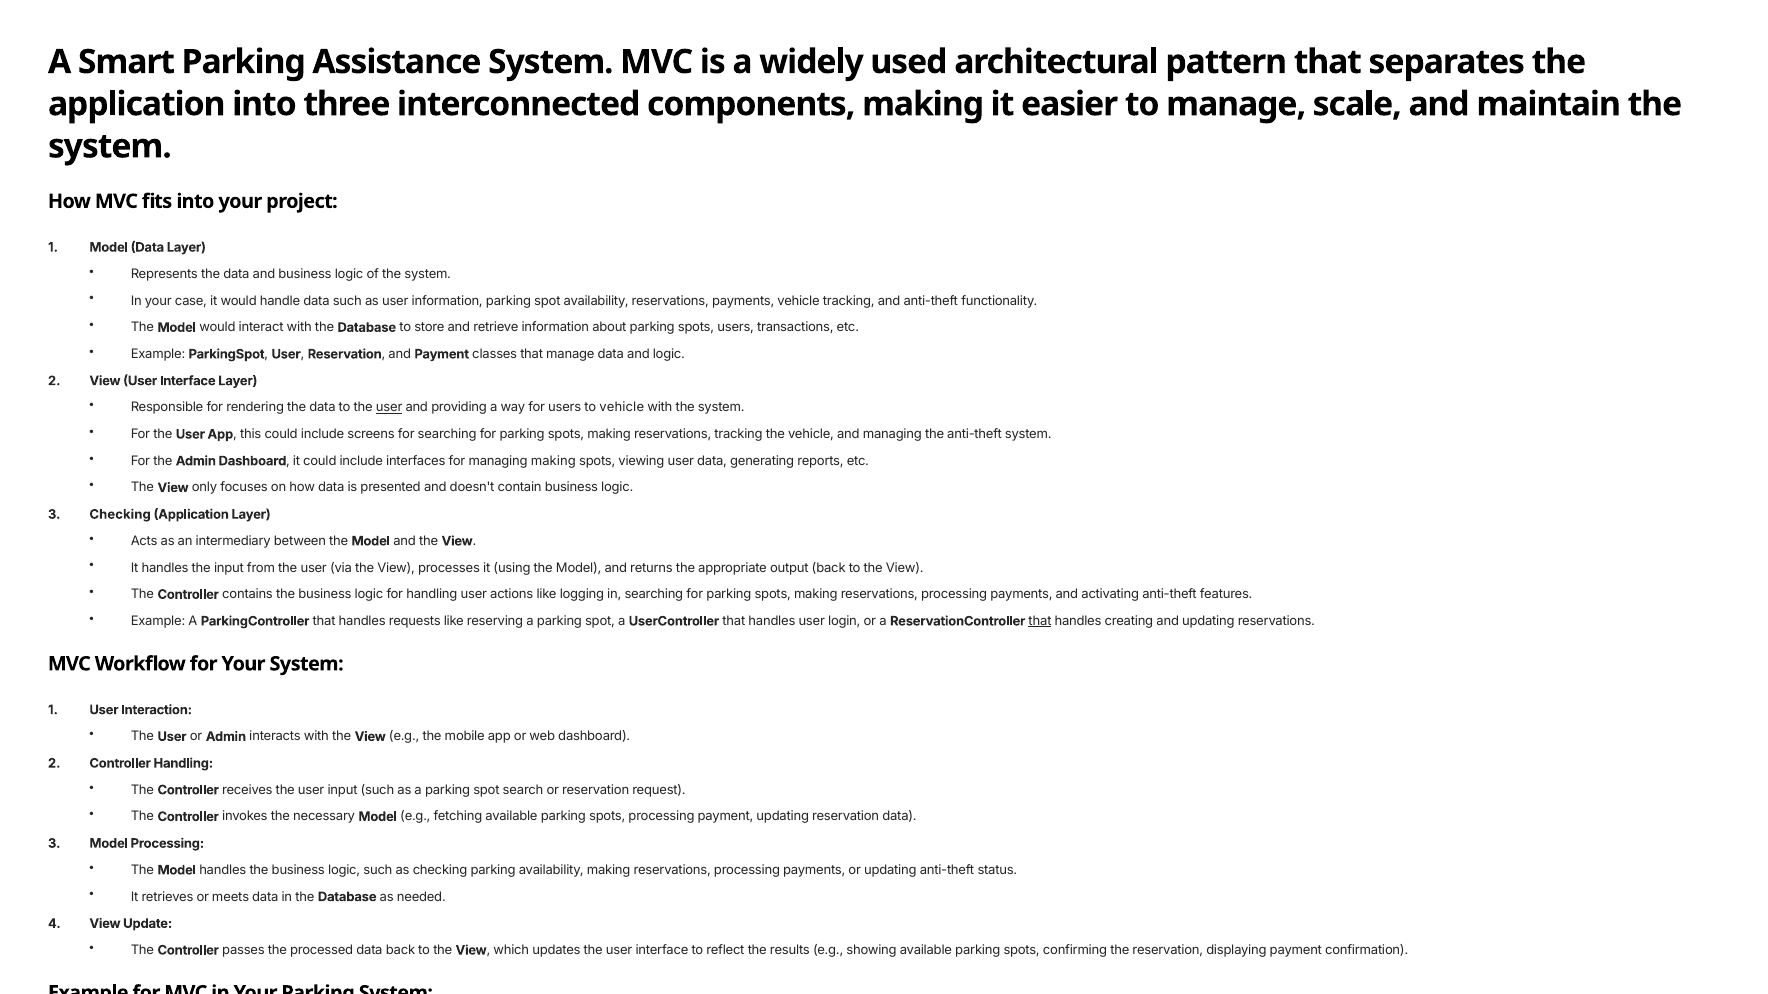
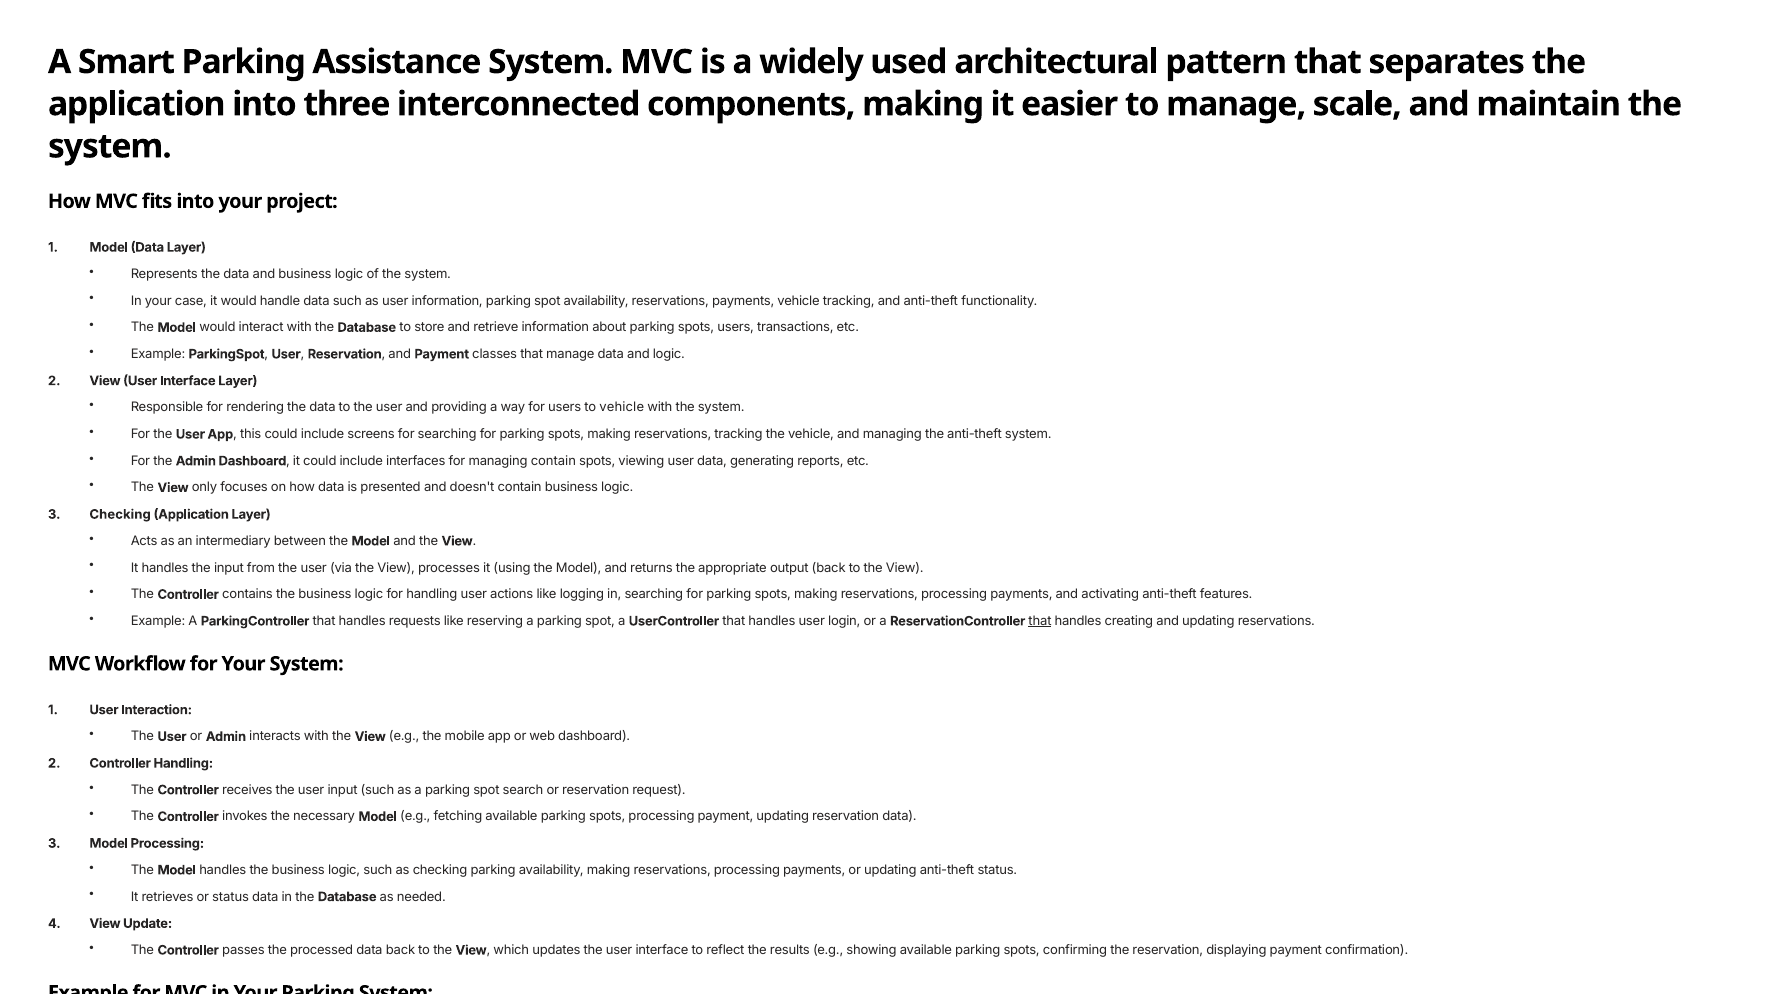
user at (389, 408) underline: present -> none
managing making: making -> contain
or meets: meets -> status
